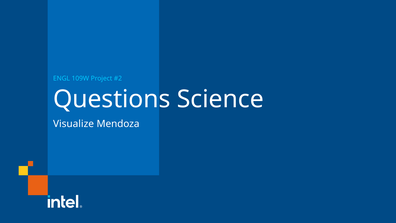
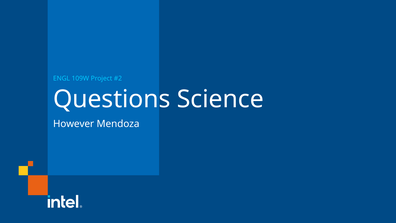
Visualize: Visualize -> However
